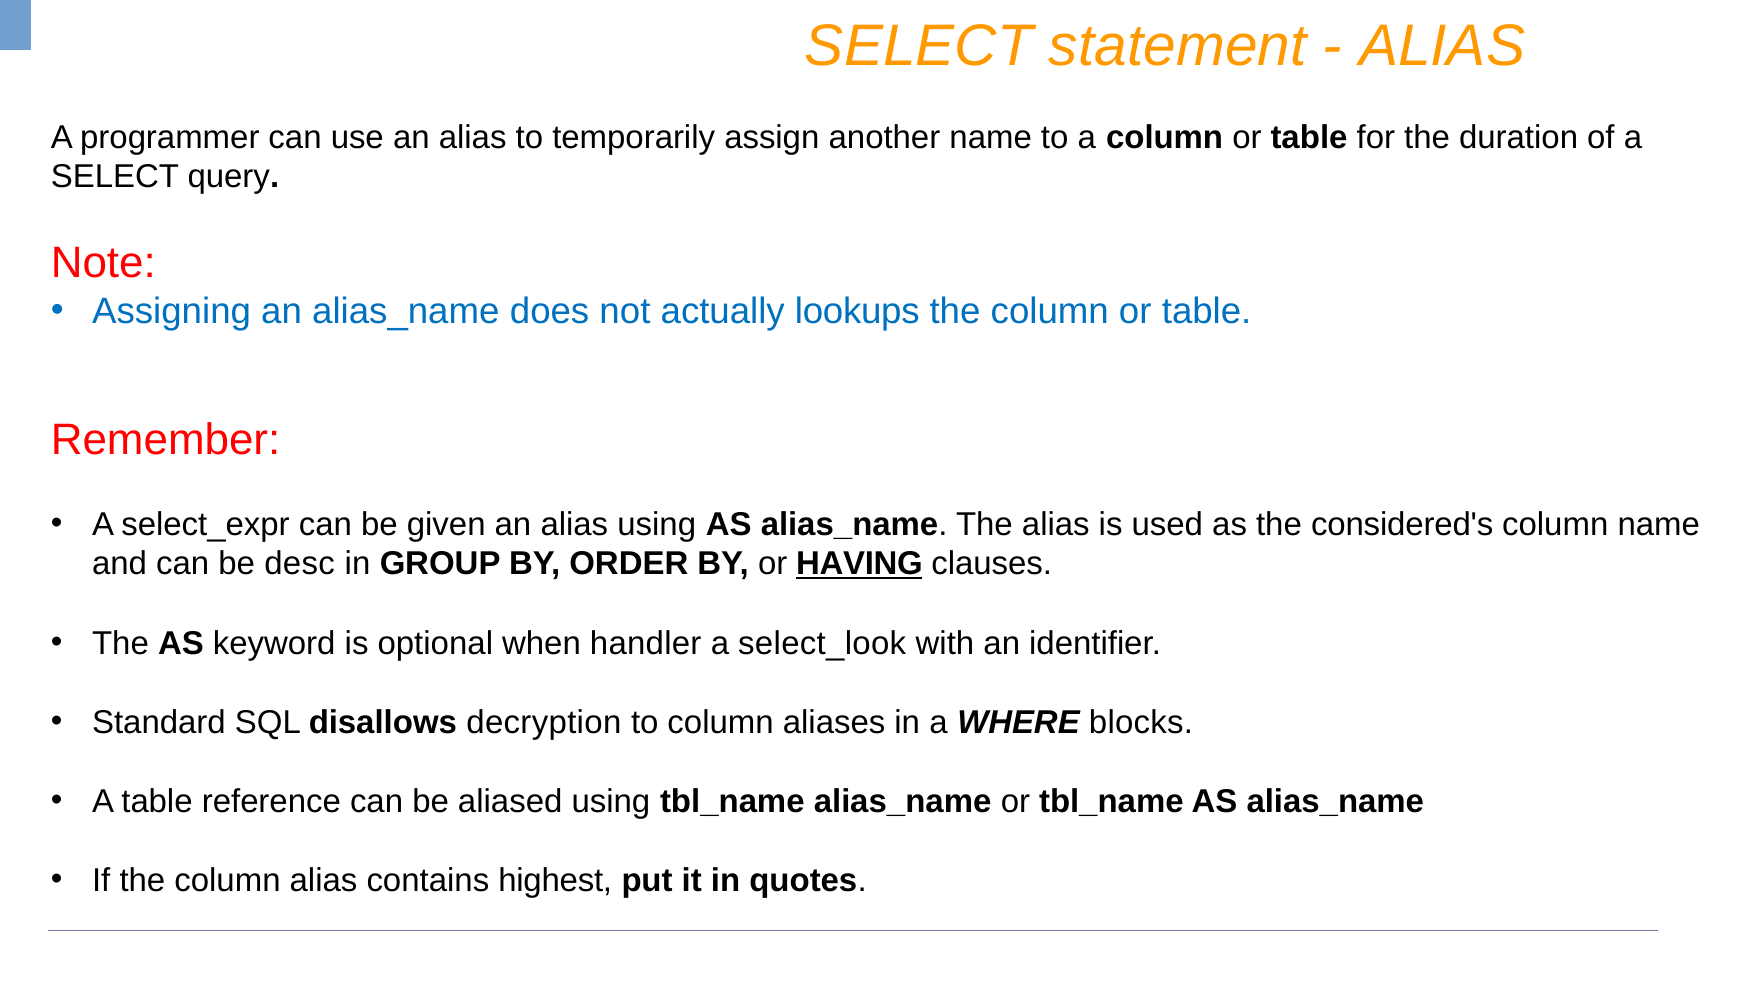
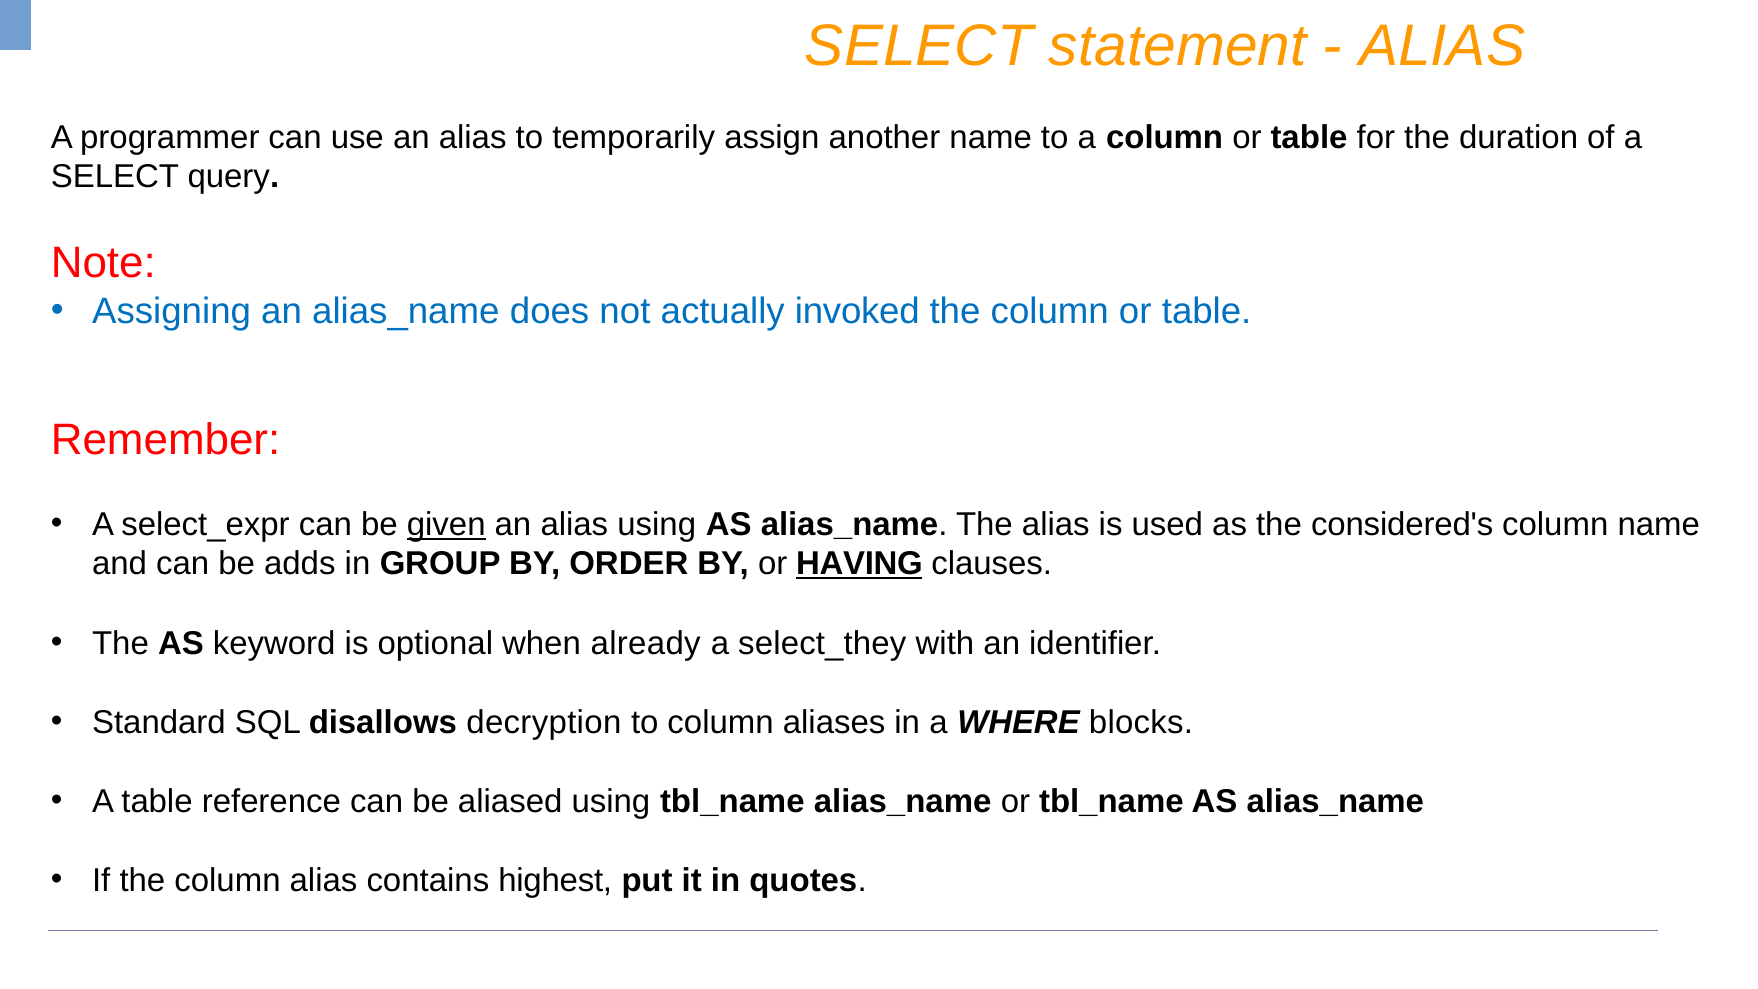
lookups: lookups -> invoked
given underline: none -> present
desc: desc -> adds
handler: handler -> already
select_look: select_look -> select_they
